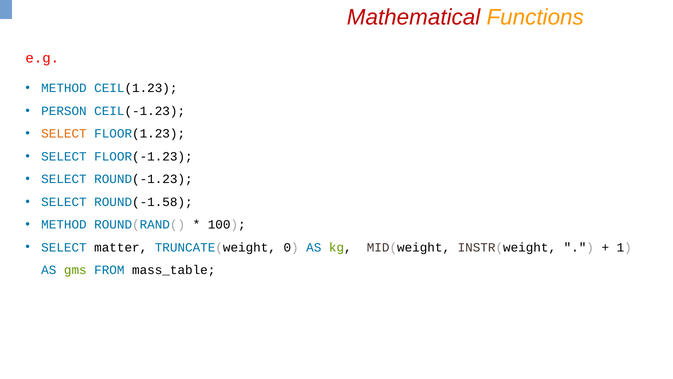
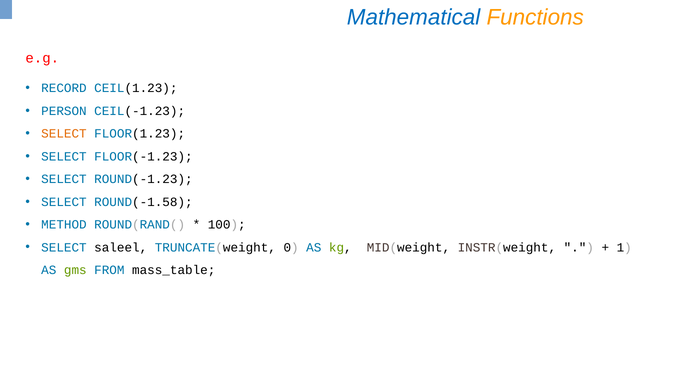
Mathematical colour: red -> blue
METHOD at (64, 88): METHOD -> RECORD
matter: matter -> saleel
